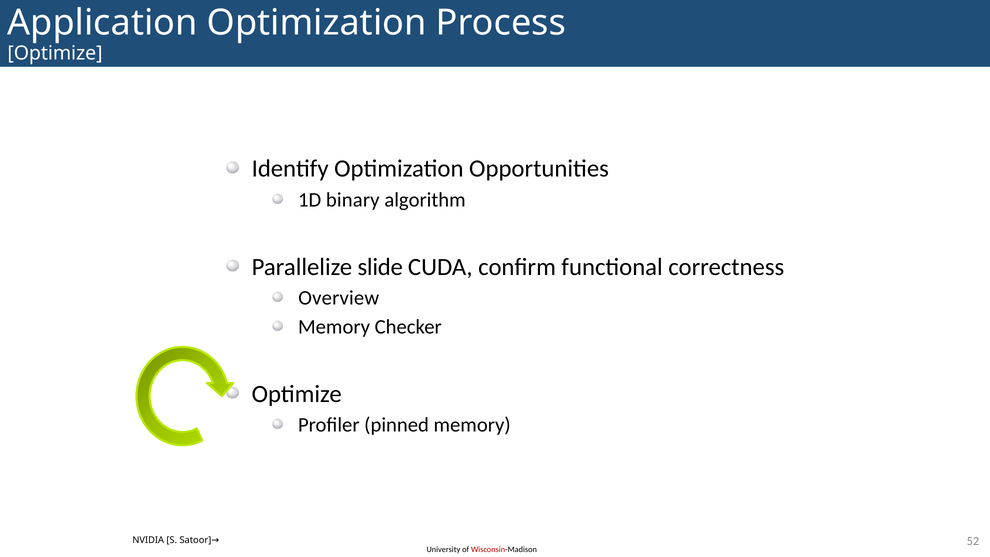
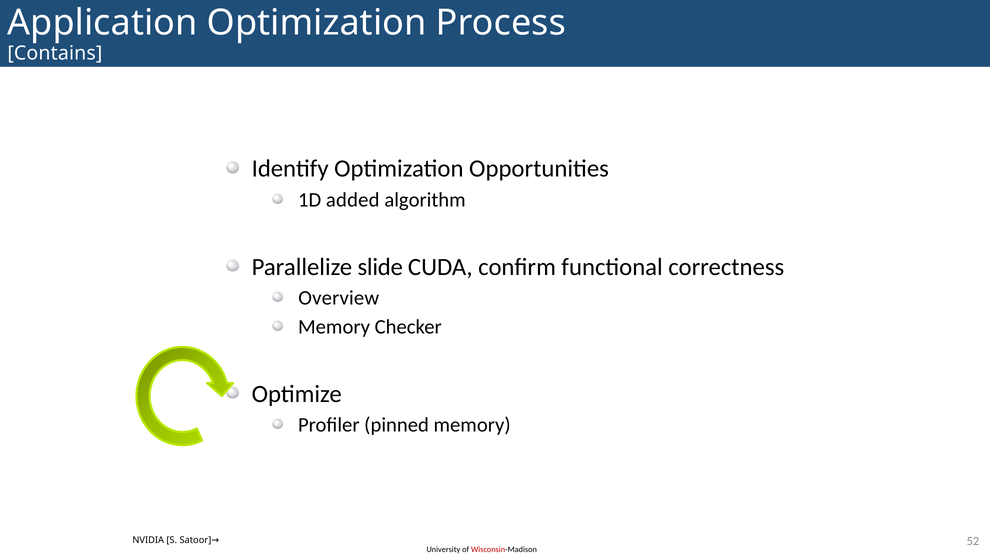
Optimize at (55, 53): Optimize -> Contains
binary: binary -> added
